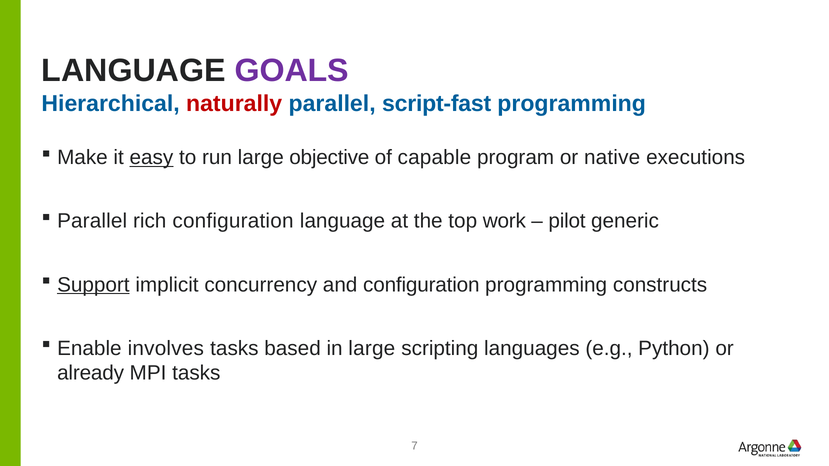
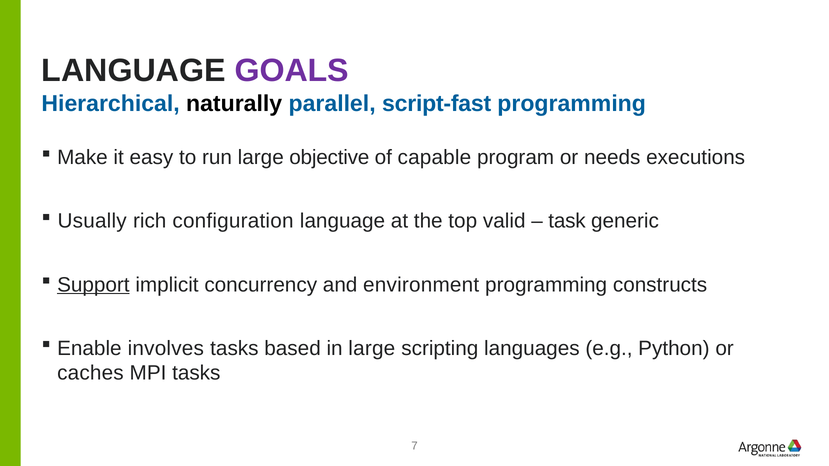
naturally colour: red -> black
easy underline: present -> none
native: native -> needs
Parallel at (92, 221): Parallel -> Usually
work: work -> valid
pilot: pilot -> task
and configuration: configuration -> environment
already: already -> caches
